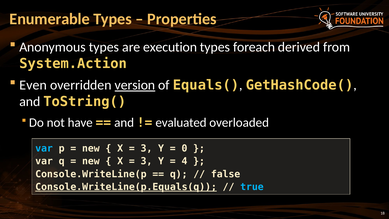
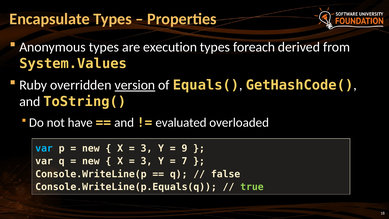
Enumerable: Enumerable -> Encapsulate
System.Action: System.Action -> System.Values
Even: Even -> Ruby
0: 0 -> 9
4: 4 -> 7
Console.WriteLine(p.Equals(q underline: present -> none
true colour: light blue -> light green
